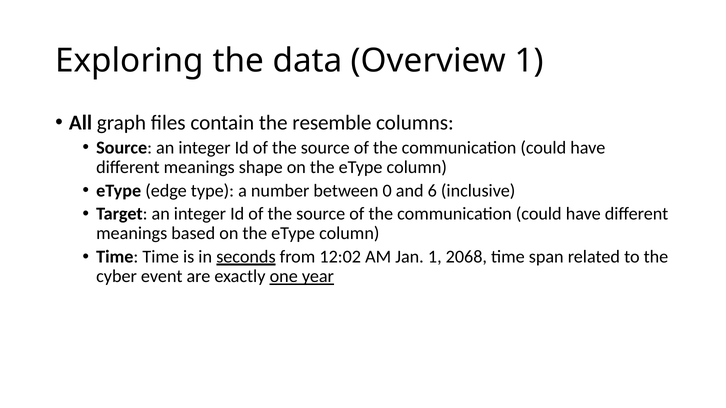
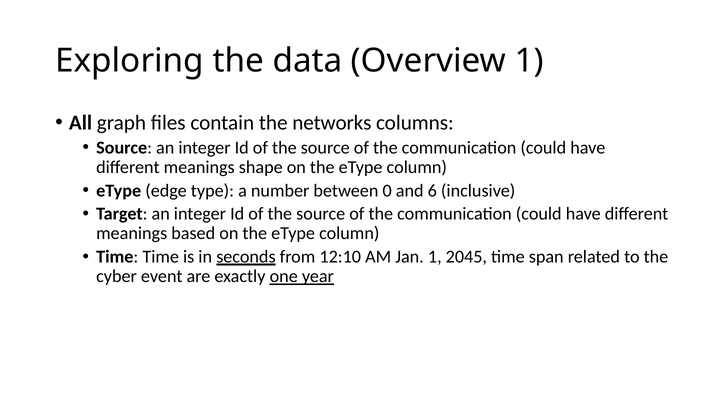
resemble: resemble -> networks
12:02: 12:02 -> 12:10
2068: 2068 -> 2045
